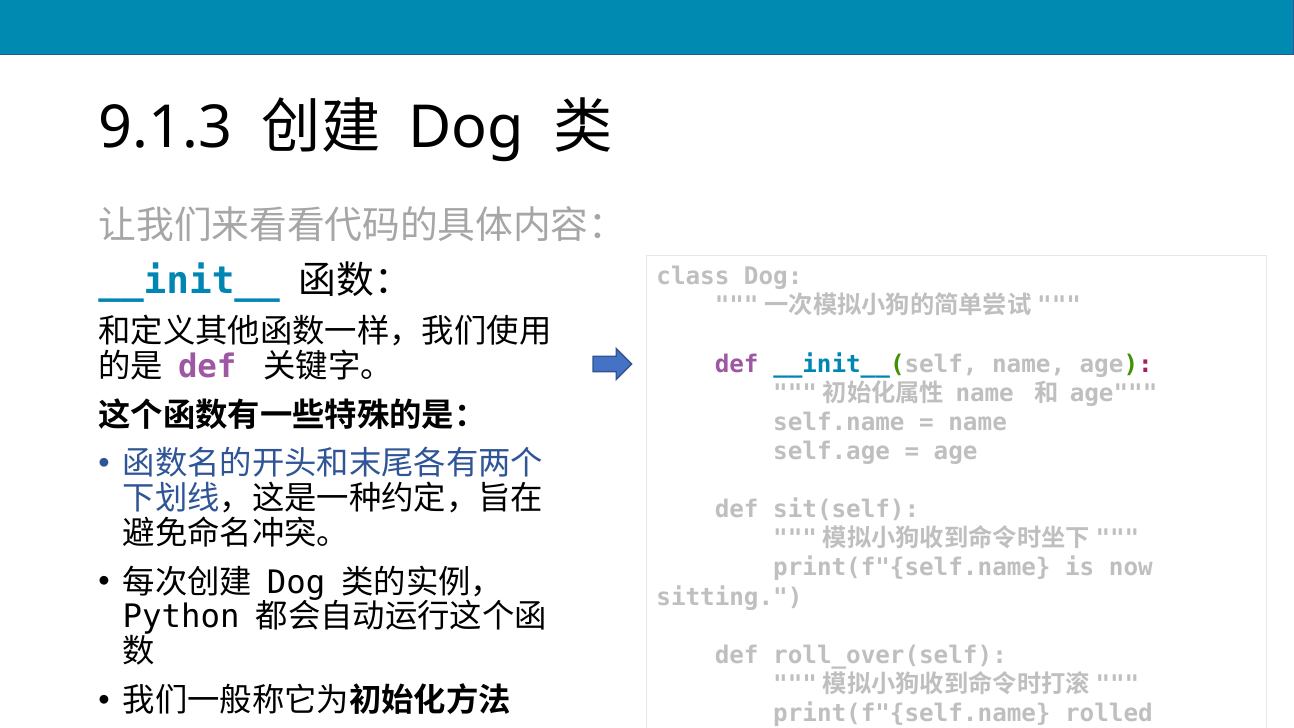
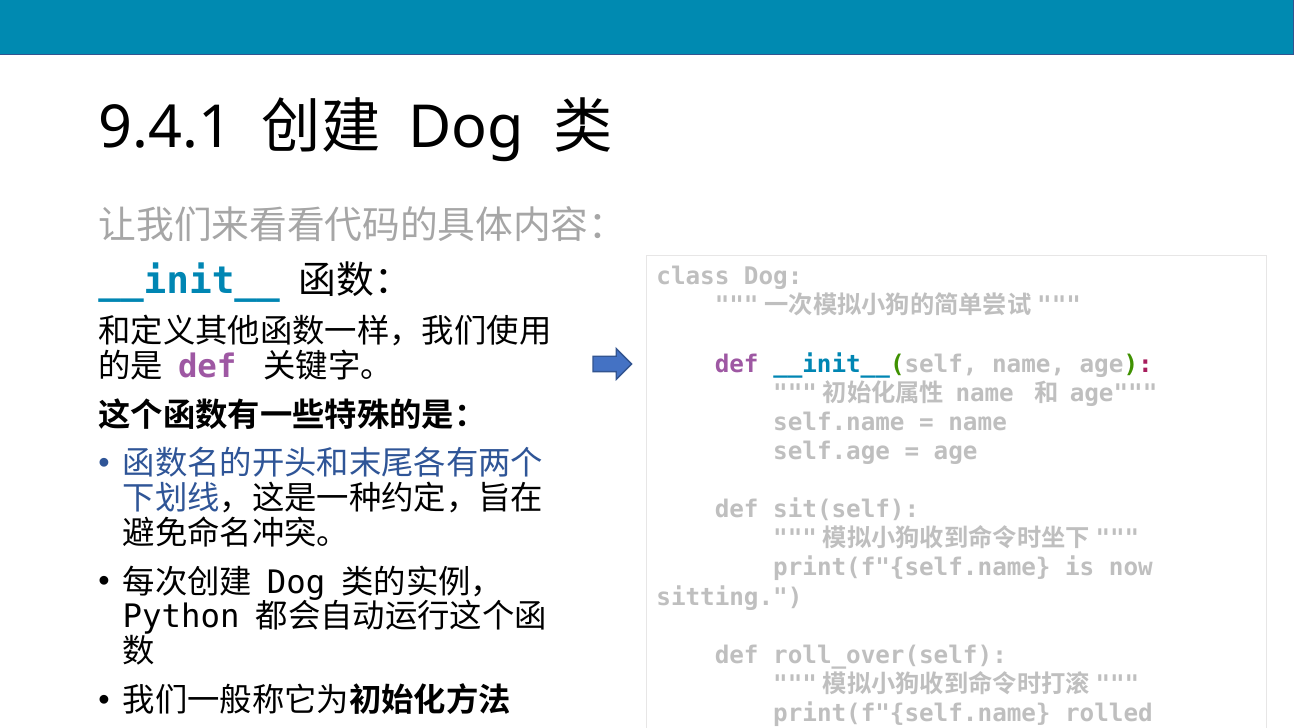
9.1.3: 9.1.3 -> 9.4.1
